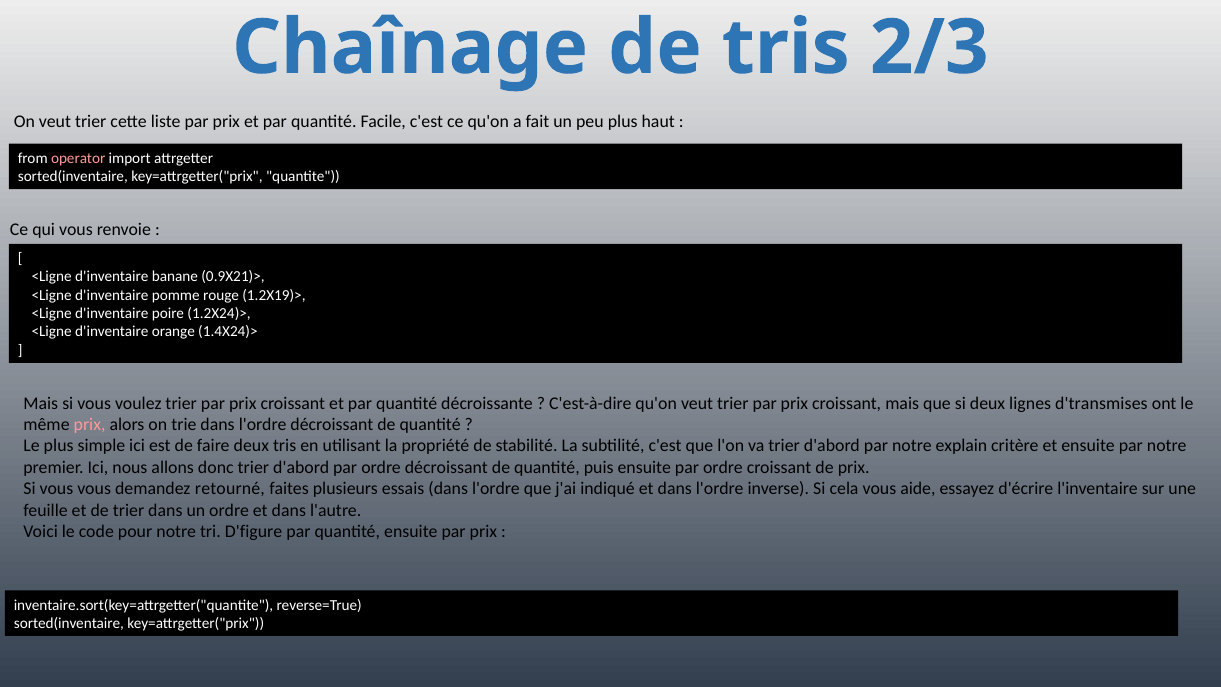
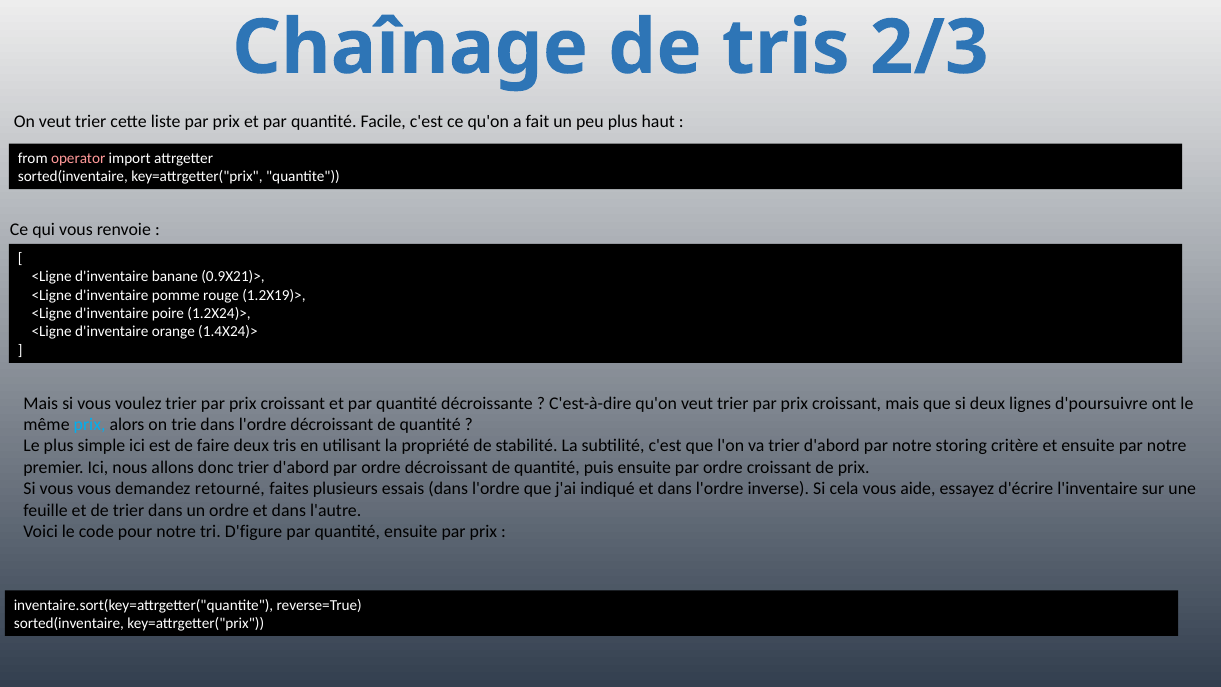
d'transmises: d'transmises -> d'poursuivre
prix at (90, 425) colour: pink -> light blue
explain: explain -> storing
